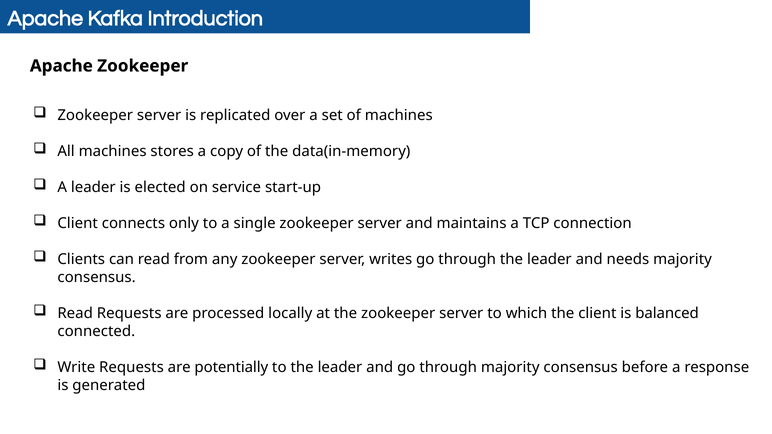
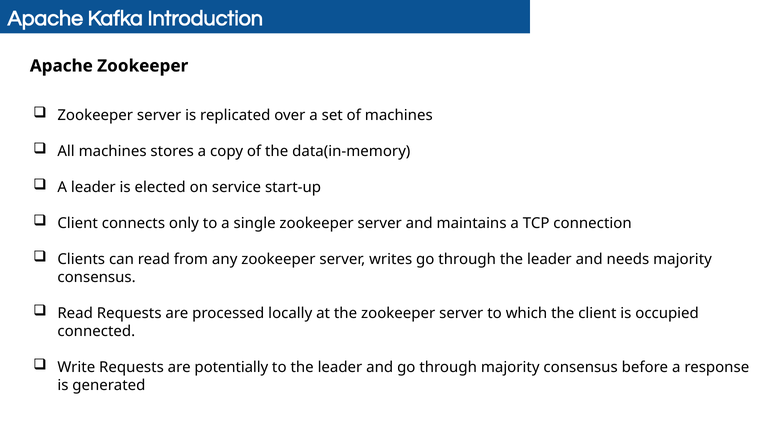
balanced: balanced -> occupied
